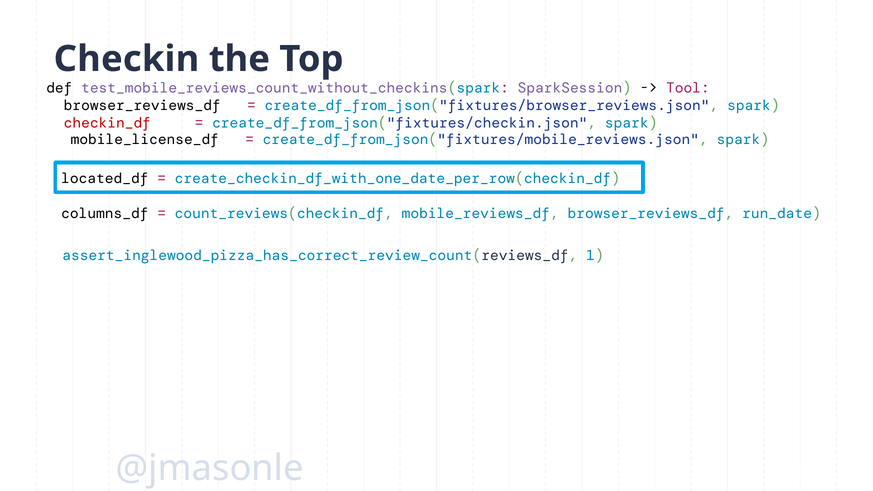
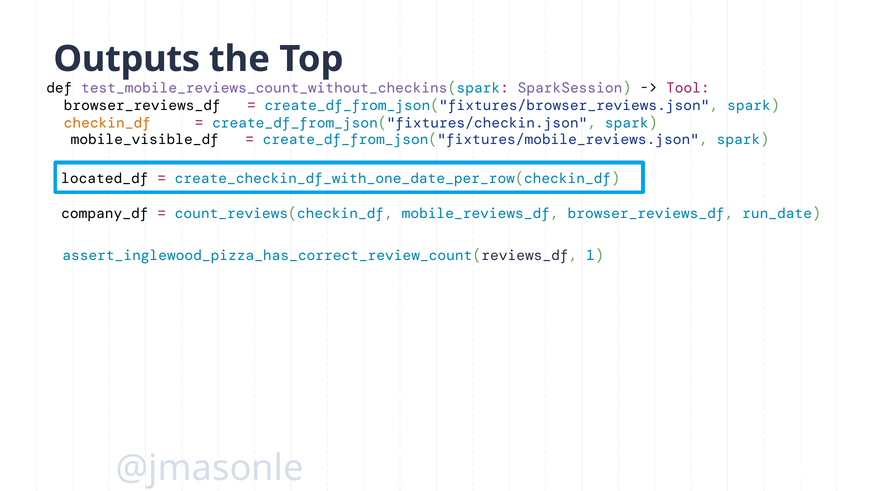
Checkin: Checkin -> Outputs
checkin_df colour: red -> orange
mobile_license_df: mobile_license_df -> mobile_visible_df
columns_df: columns_df -> company_df
